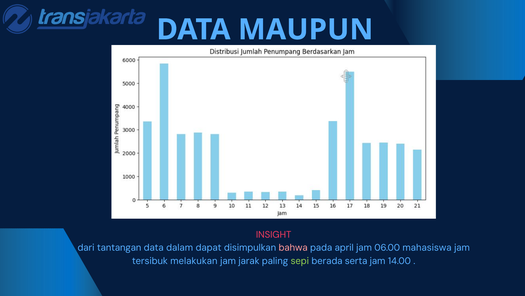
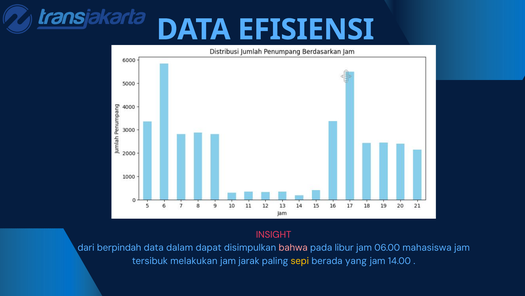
MAUPUN: MAUPUN -> EFISIENSI
tantangan: tantangan -> berpindah
april: april -> libur
sepi colour: light green -> yellow
serta: serta -> yang
